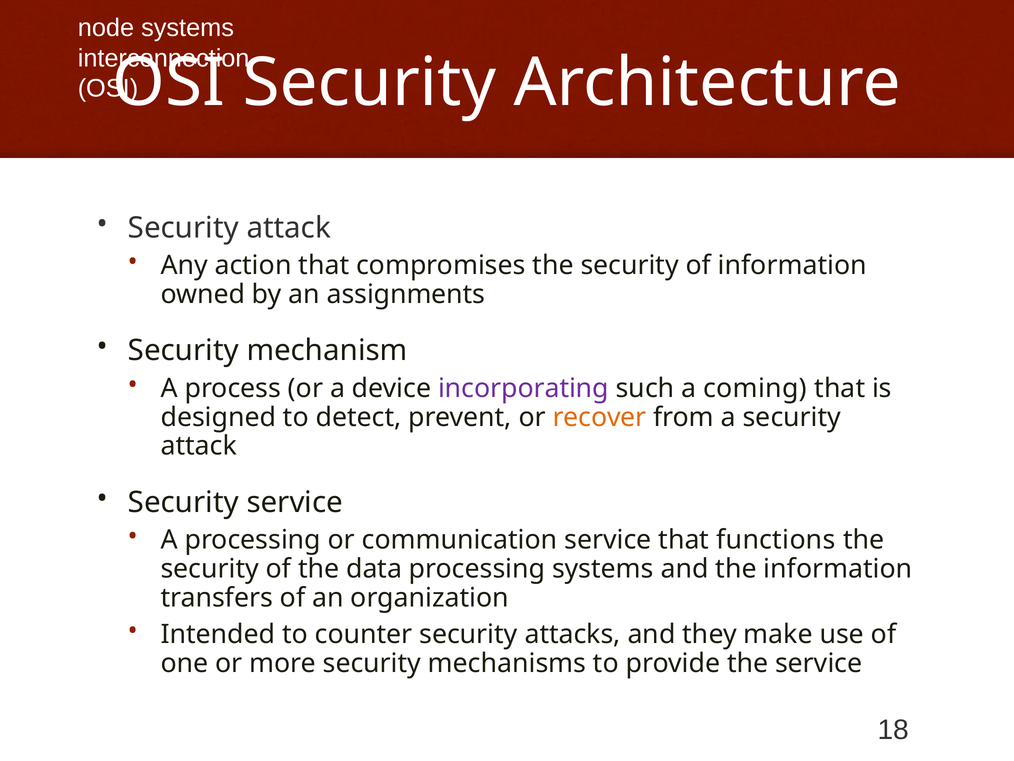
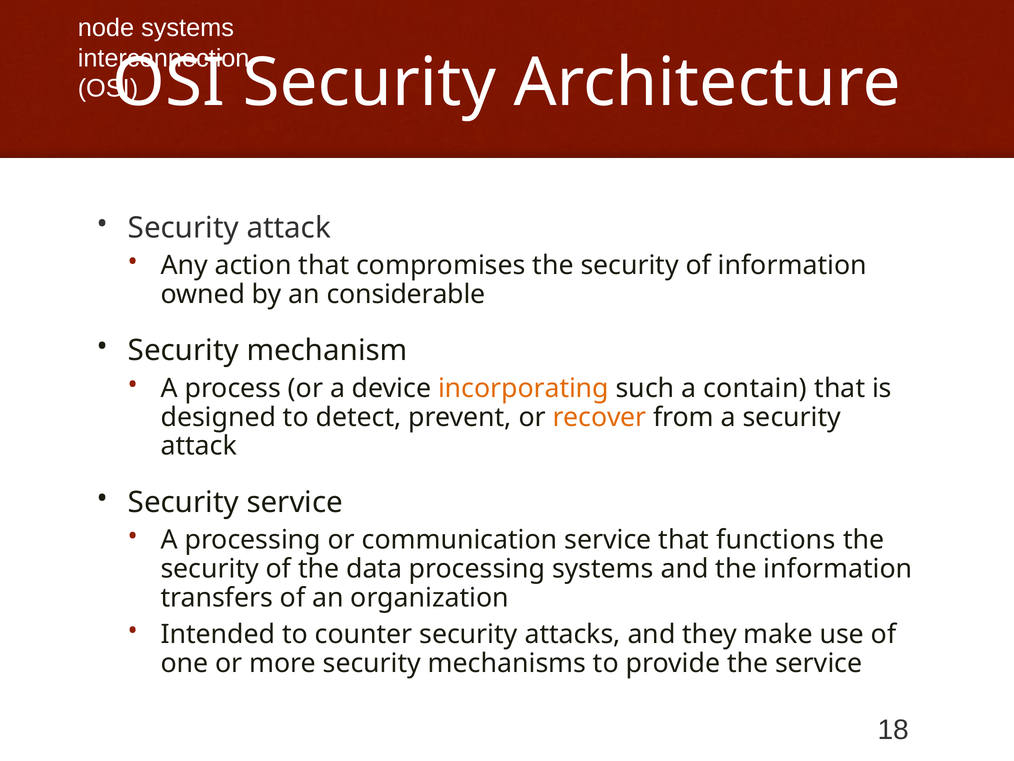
assignments: assignments -> considerable
incorporating colour: purple -> orange
coming: coming -> contain
